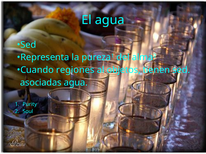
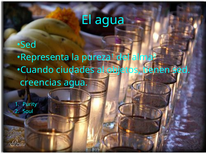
regiones: regiones -> ciudades
asociadas: asociadas -> creencias
